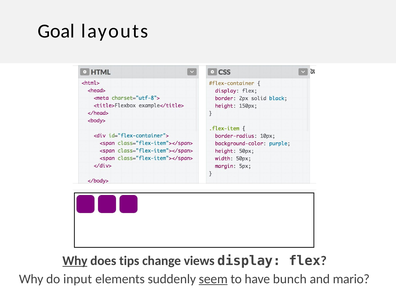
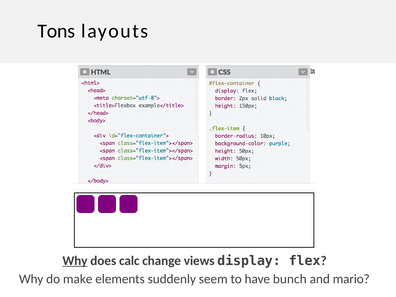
Goal: Goal -> Tons
tips: tips -> calc
input: input -> make
seem underline: present -> none
